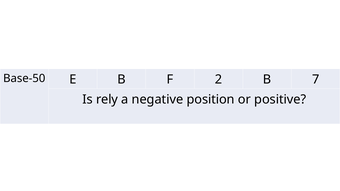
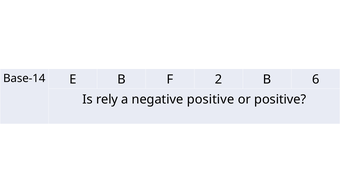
Base-50: Base-50 -> Base-14
7: 7 -> 6
negative position: position -> positive
